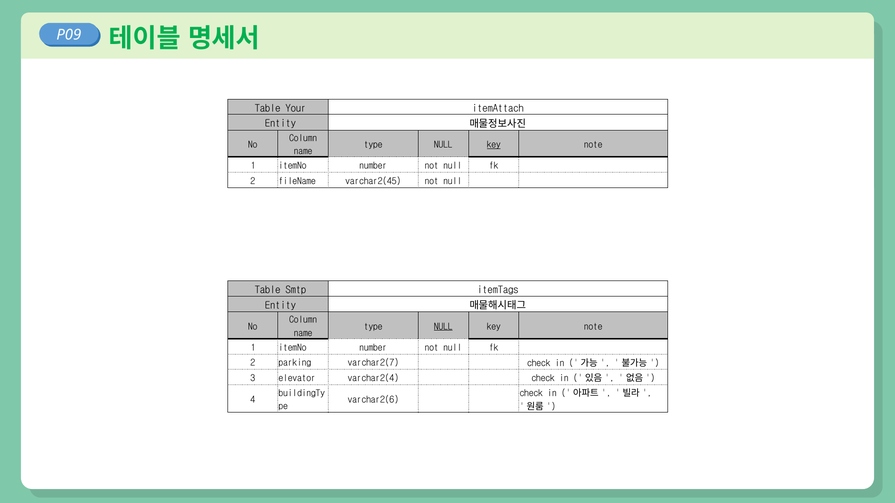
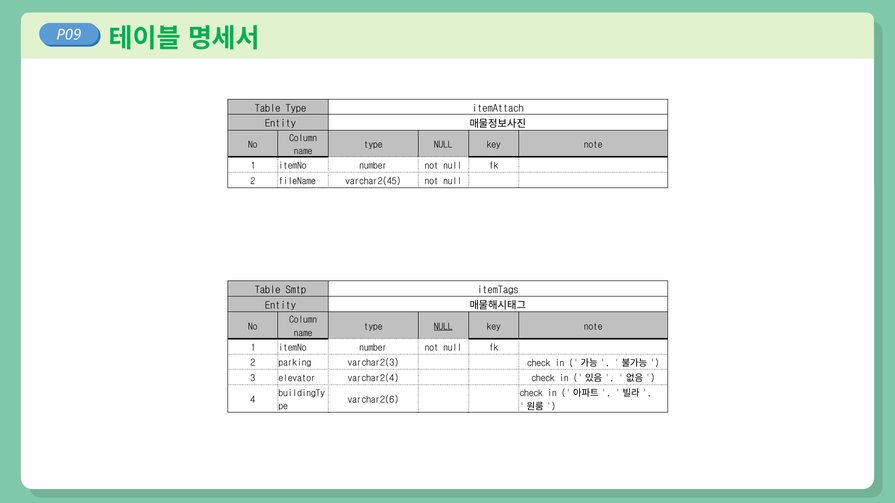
Table Your: Your -> Type
key at (494, 145) underline: present -> none
varchar2(7: varchar2(7 -> varchar2(3
